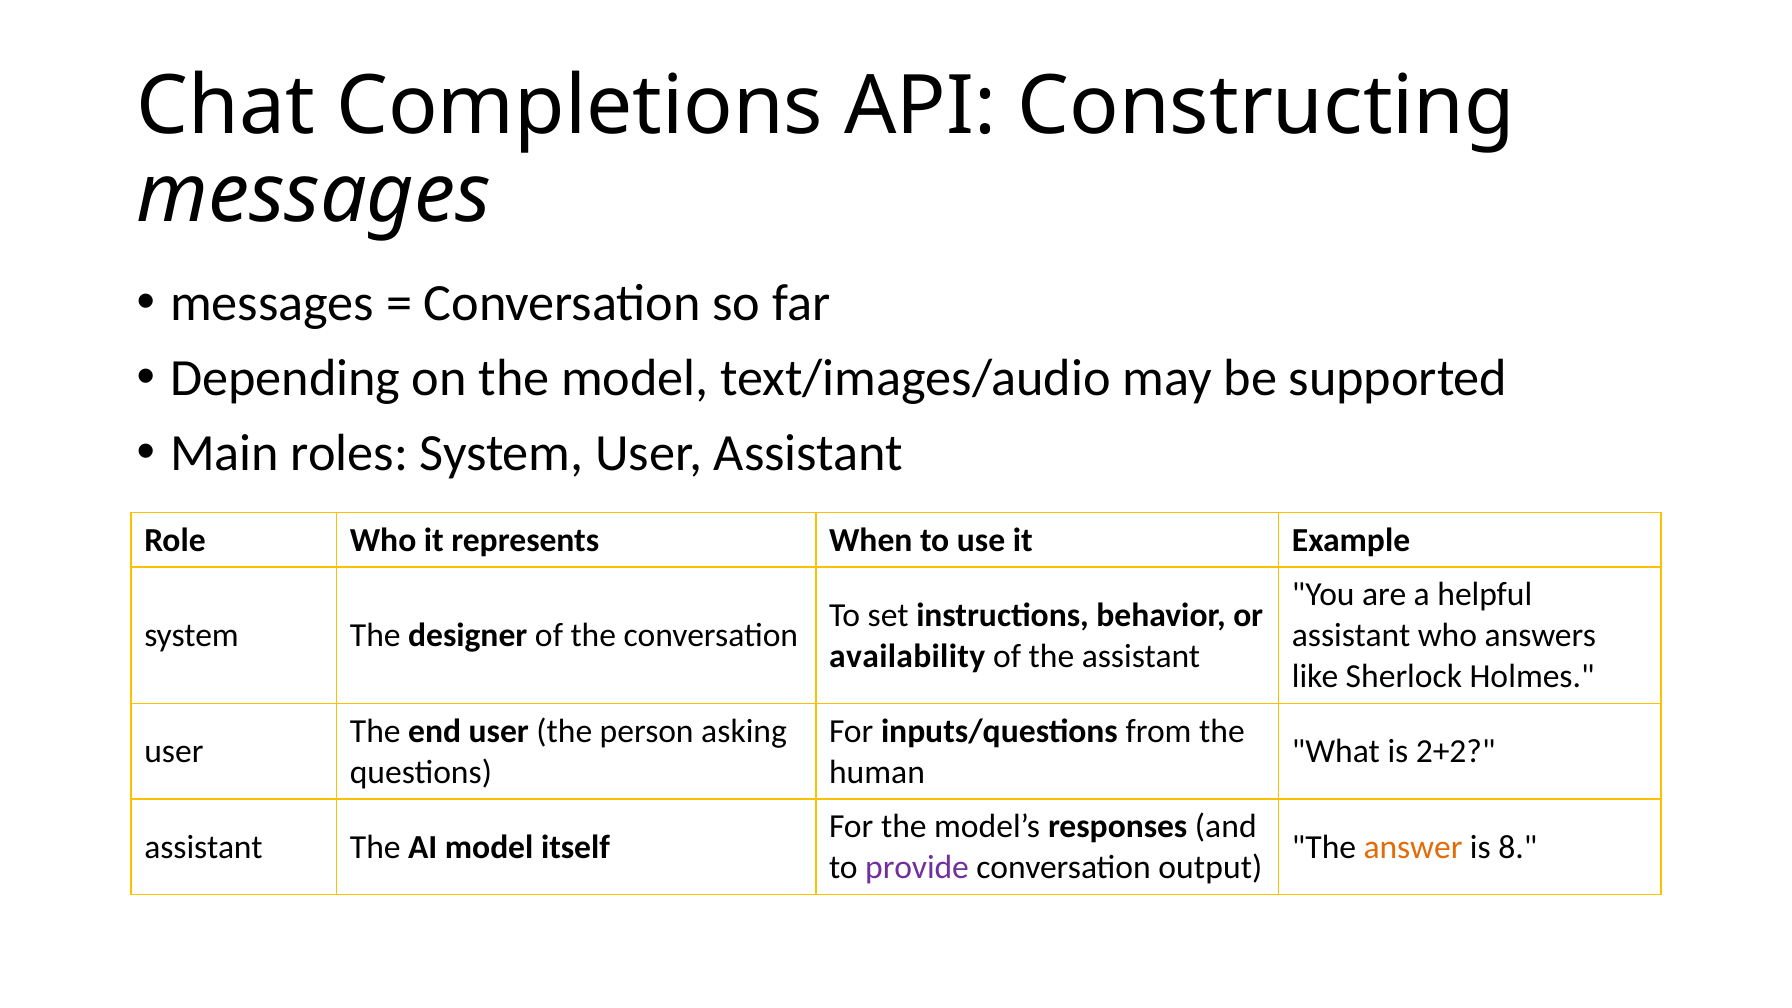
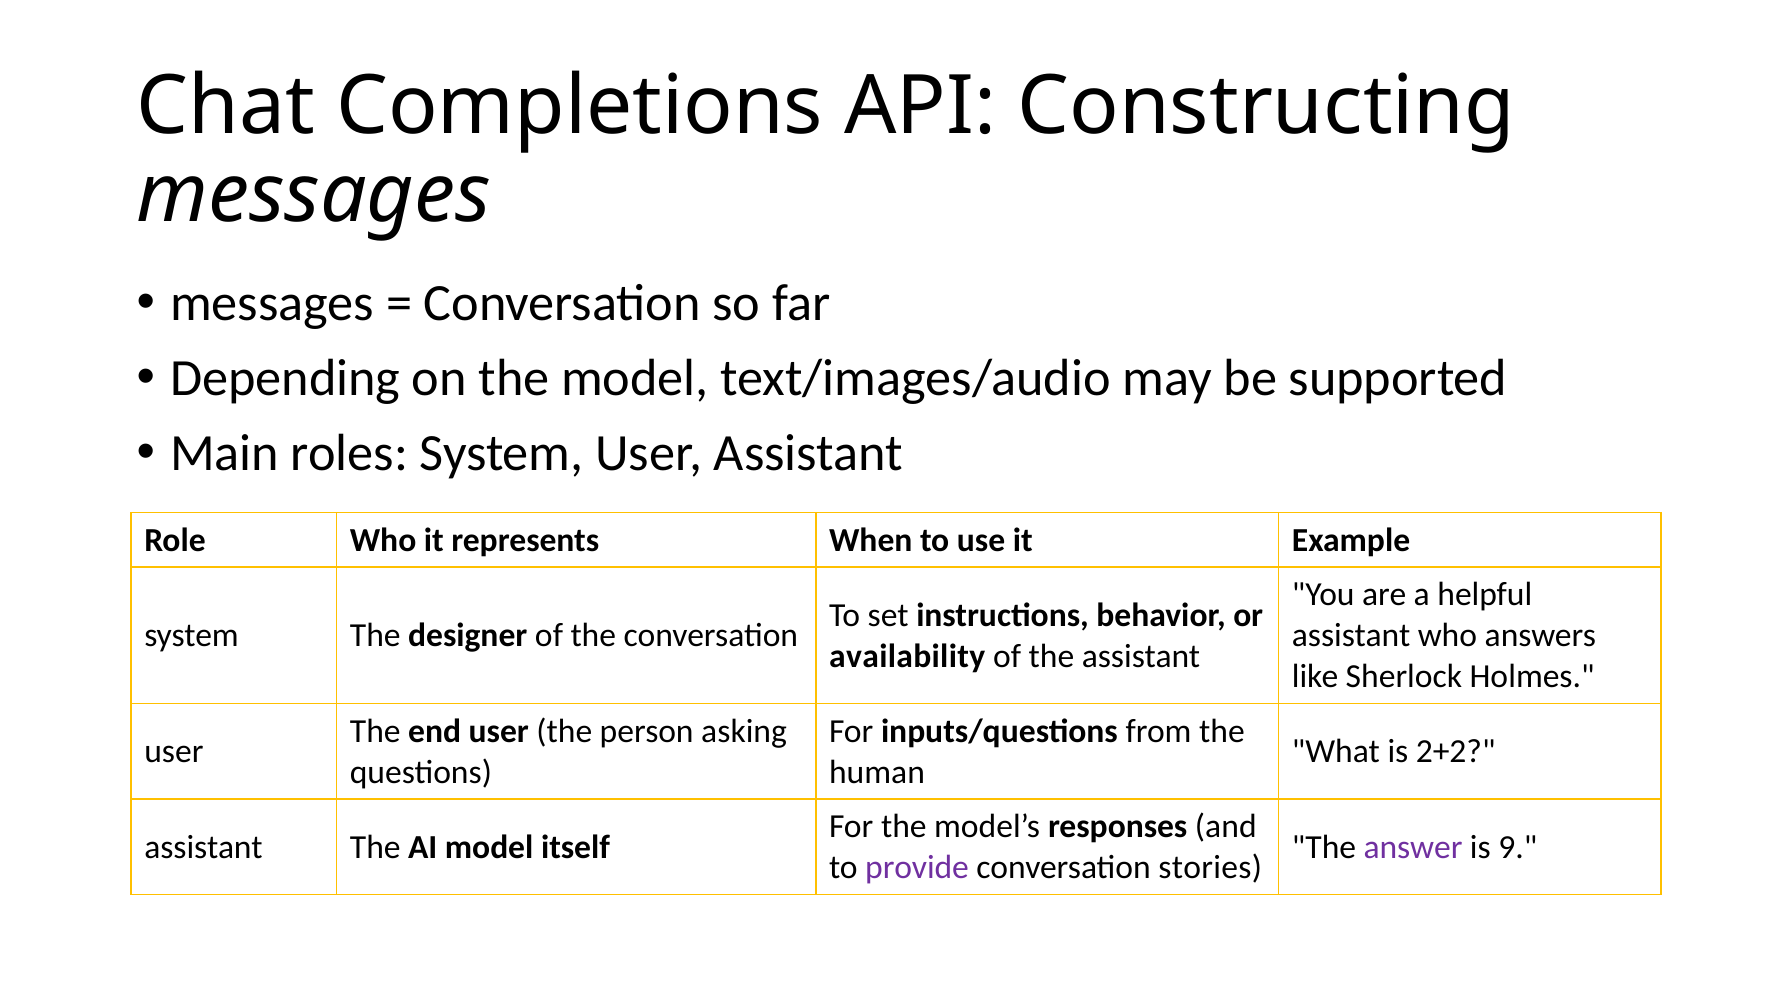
answer colour: orange -> purple
8: 8 -> 9
output: output -> stories
